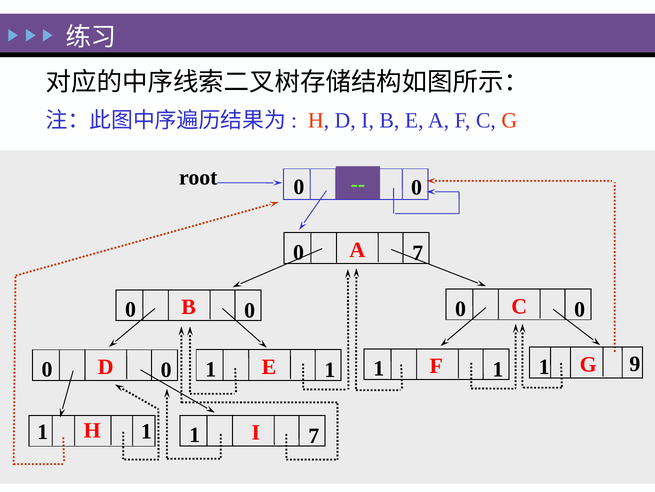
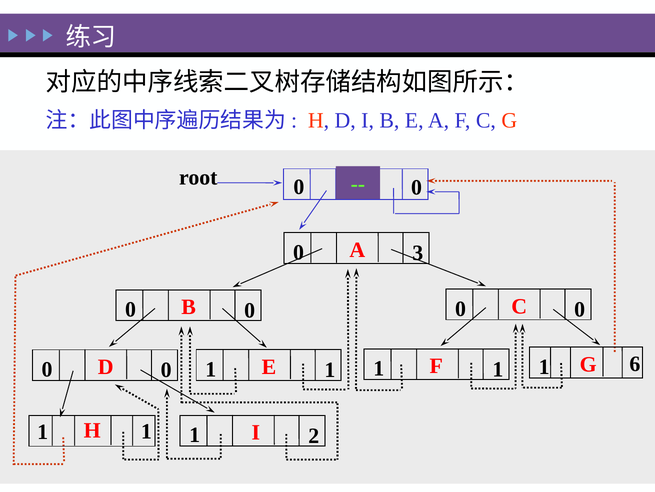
0 7: 7 -> 3
9: 9 -> 6
1 7: 7 -> 2
